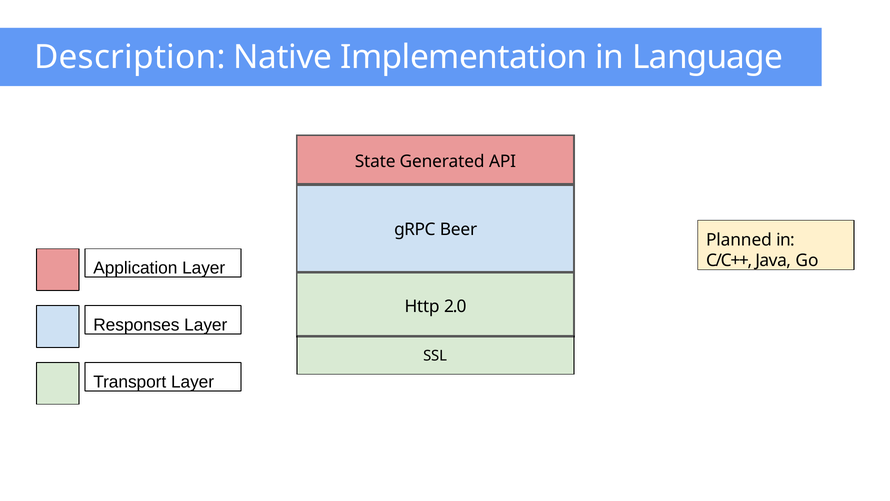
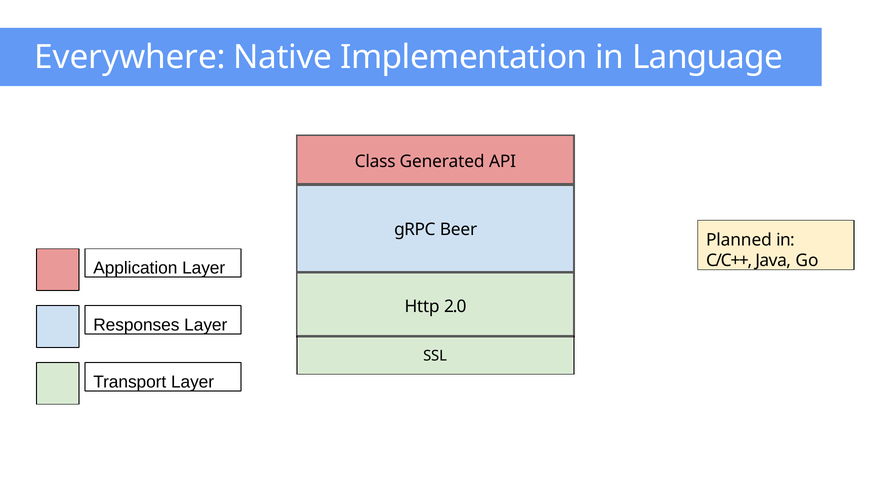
Description: Description -> Everywhere
State: State -> Class
